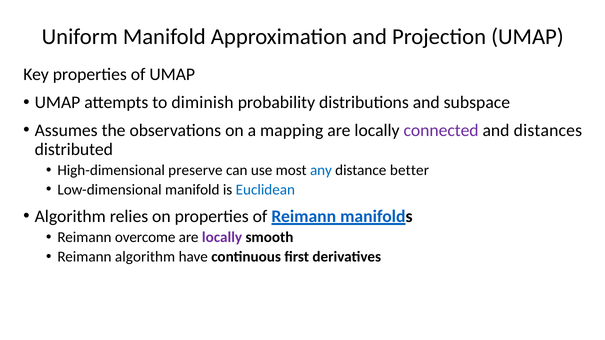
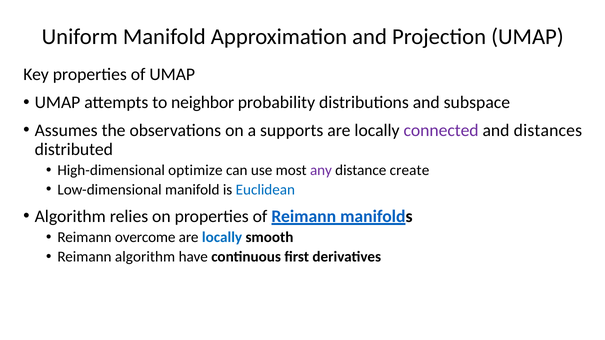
diminish: diminish -> neighbor
mapping: mapping -> supports
preserve: preserve -> optimize
any colour: blue -> purple
better: better -> create
locally at (222, 237) colour: purple -> blue
